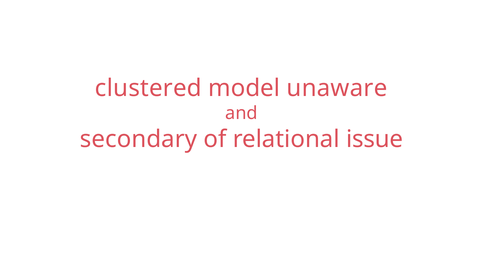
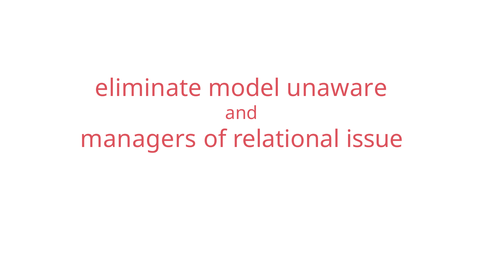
clustered: clustered -> eliminate
secondary: secondary -> managers
